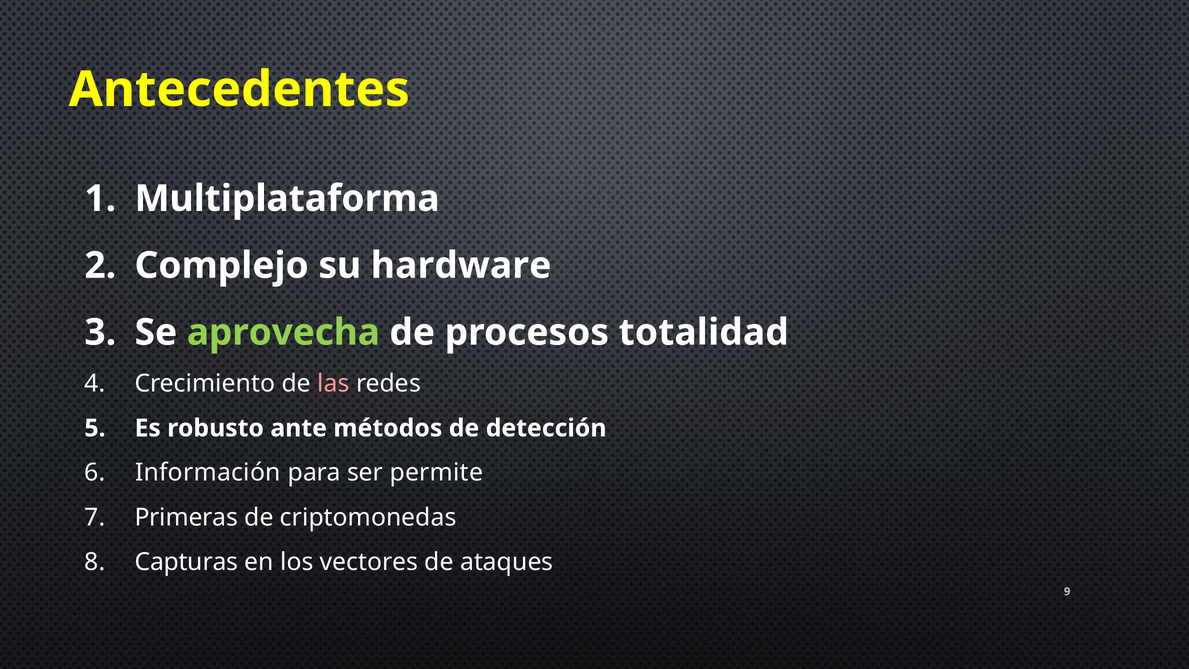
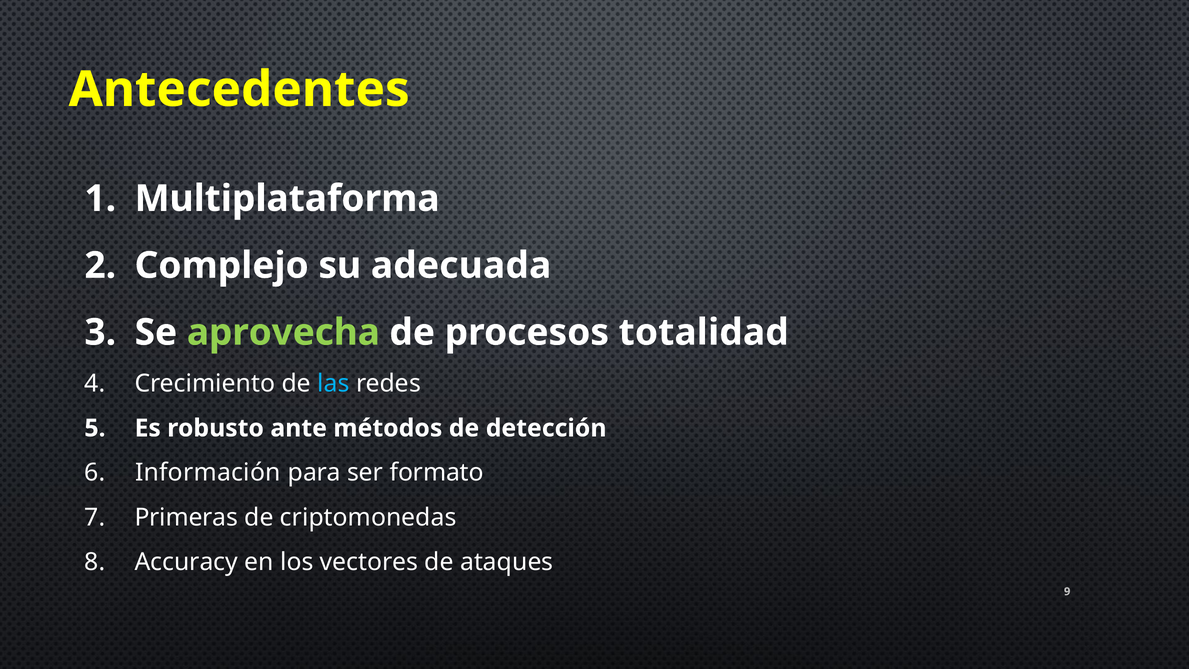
hardware: hardware -> adecuada
las colour: pink -> light blue
permite: permite -> formato
Capturas: Capturas -> Accuracy
